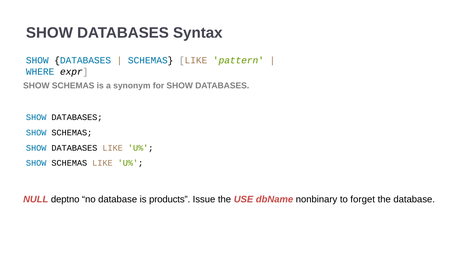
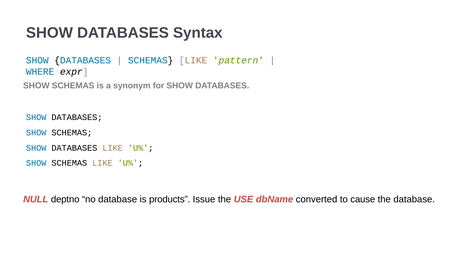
nonbinary: nonbinary -> converted
forget: forget -> cause
